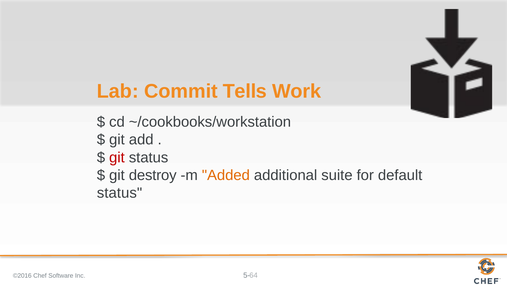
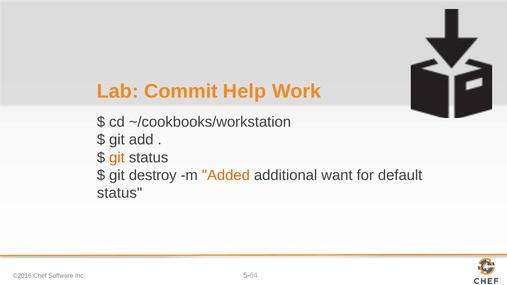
Tells: Tells -> Help
git at (117, 158) colour: red -> orange
suite: suite -> want
